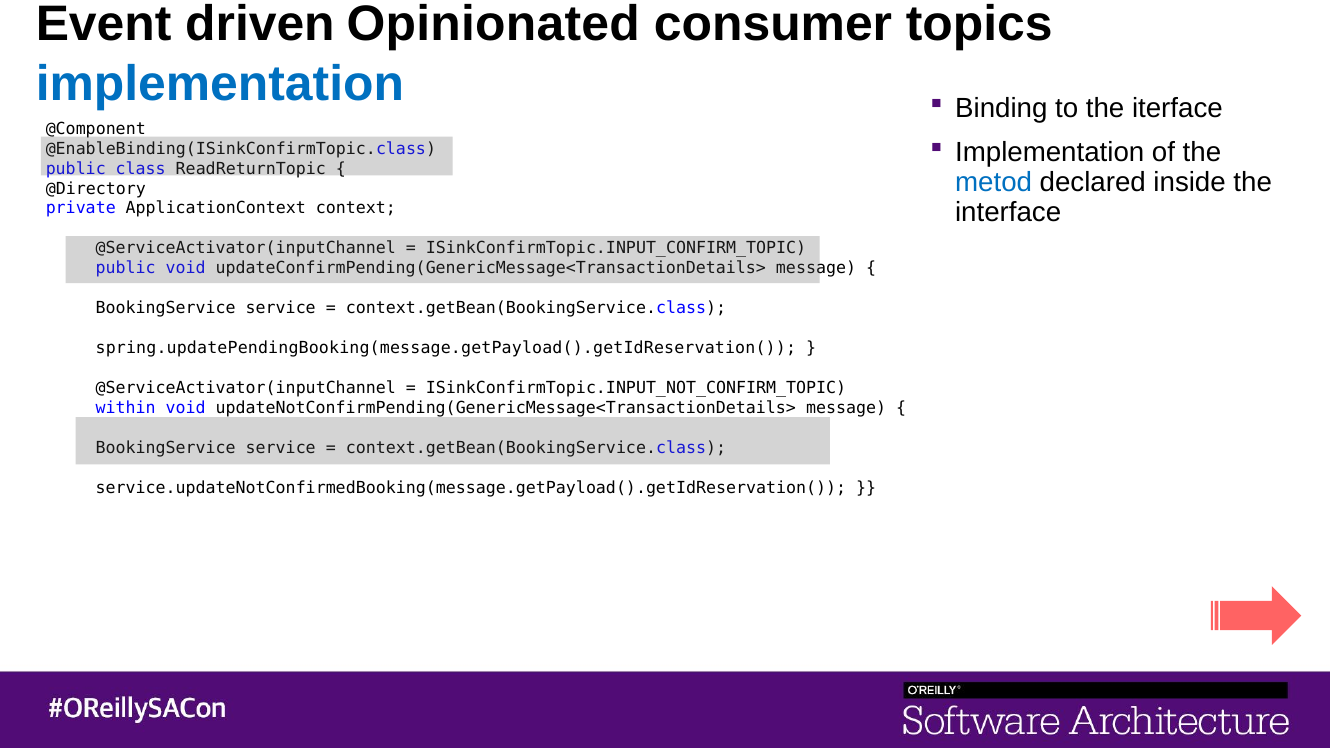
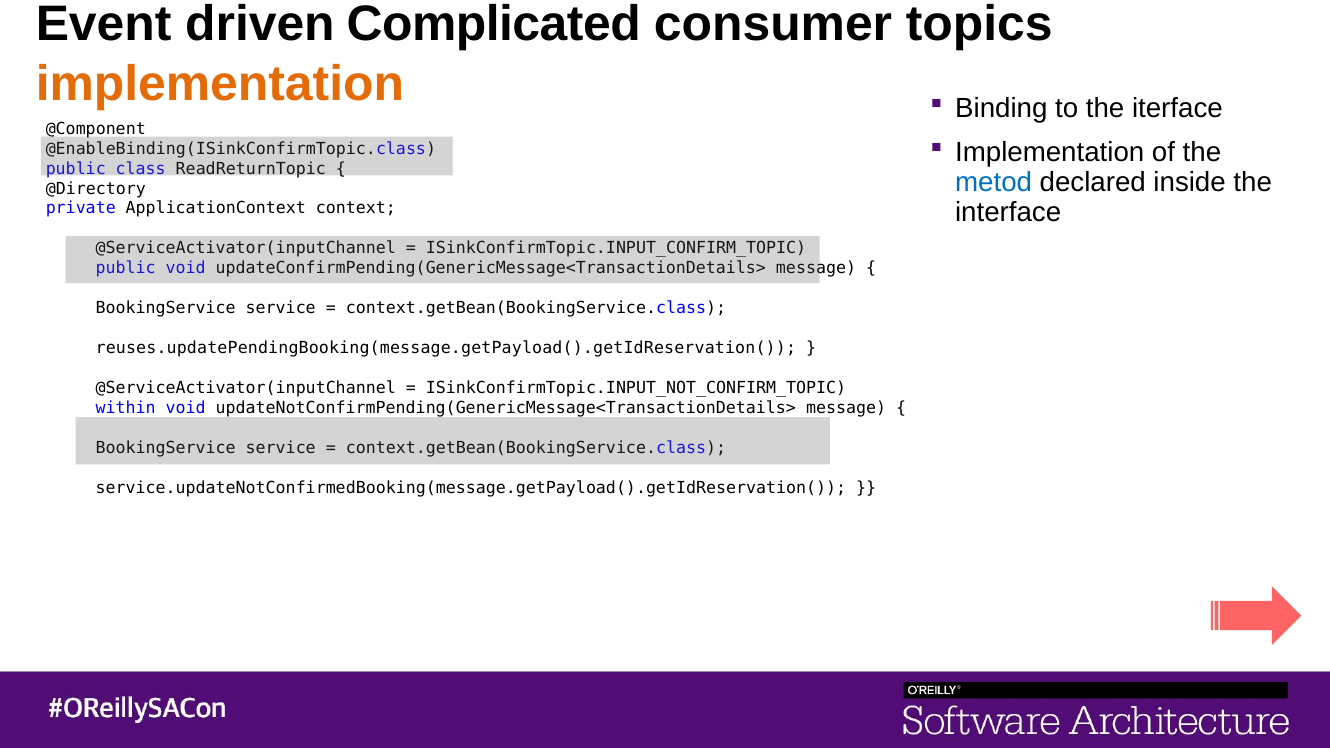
Opinionated: Opinionated -> Complicated
implementation at (220, 84) colour: blue -> orange
spring.updatePendingBooking(message.getPayload().getIdReservation(: spring.updatePendingBooking(message.getPayload().getIdReservation( -> reuses.updatePendingBooking(message.getPayload().getIdReservation(
